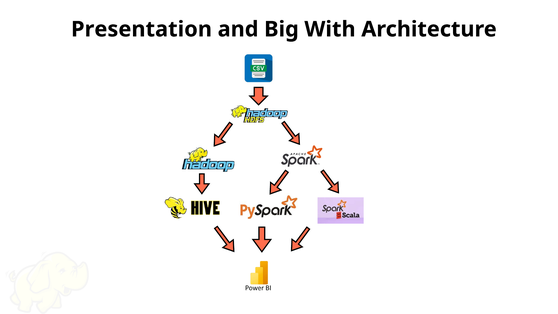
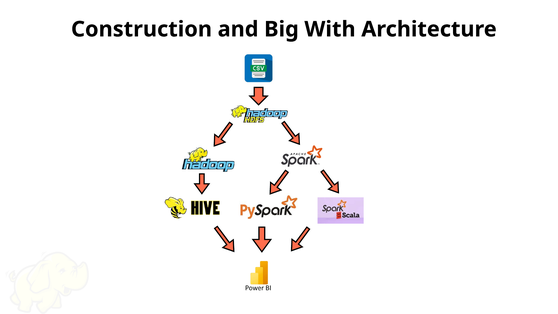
Presentation: Presentation -> Construction
